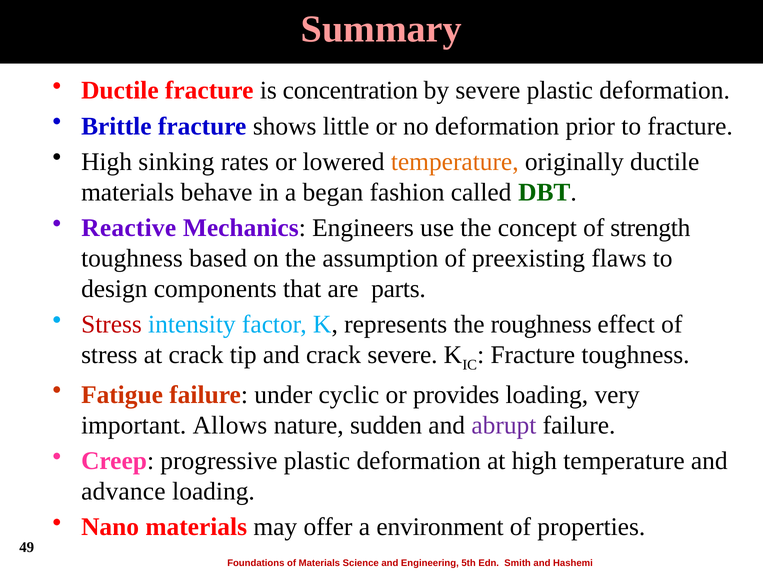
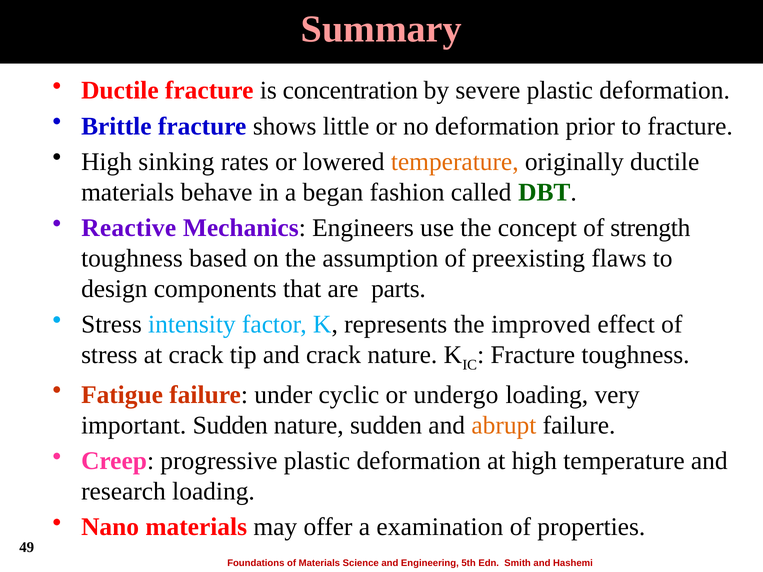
Stress at (111, 325) colour: red -> black
roughness: roughness -> improved
crack severe: severe -> nature
provides: provides -> undergo
important Allows: Allows -> Sudden
abrupt colour: purple -> orange
advance: advance -> research
environment: environment -> examination
